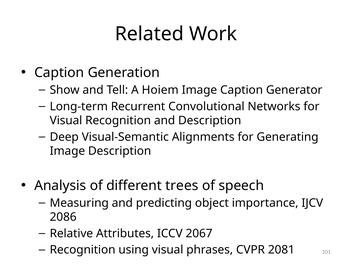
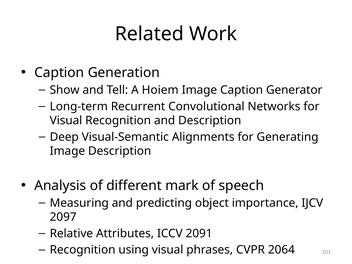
trees: trees -> mark
2086: 2086 -> 2097
2067: 2067 -> 2091
2081: 2081 -> 2064
